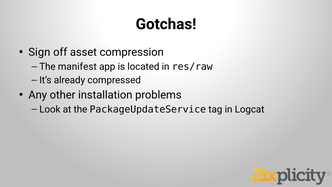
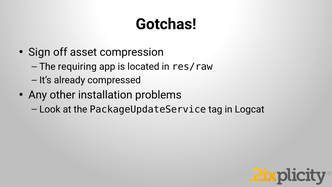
manifest: manifest -> requiring
